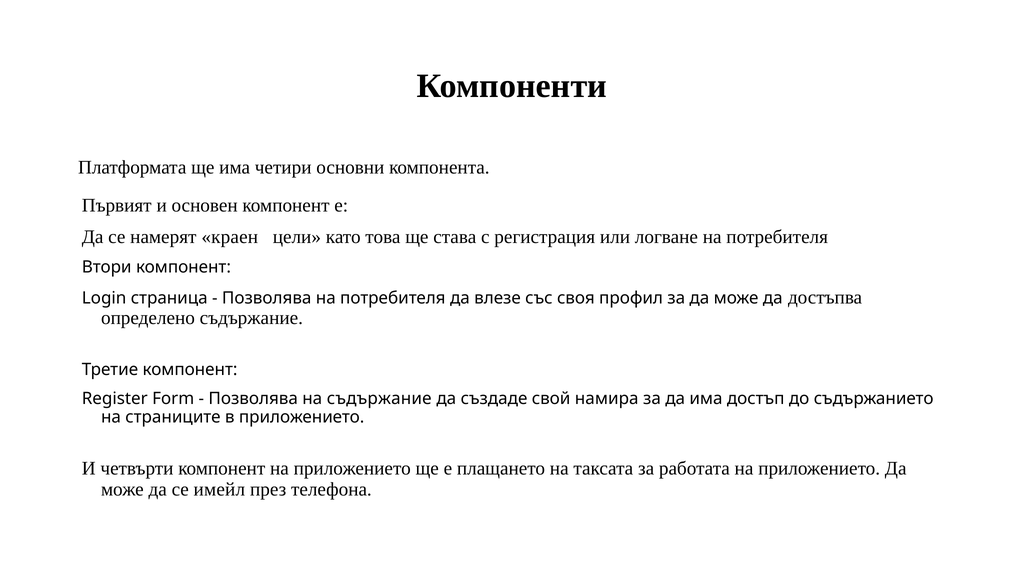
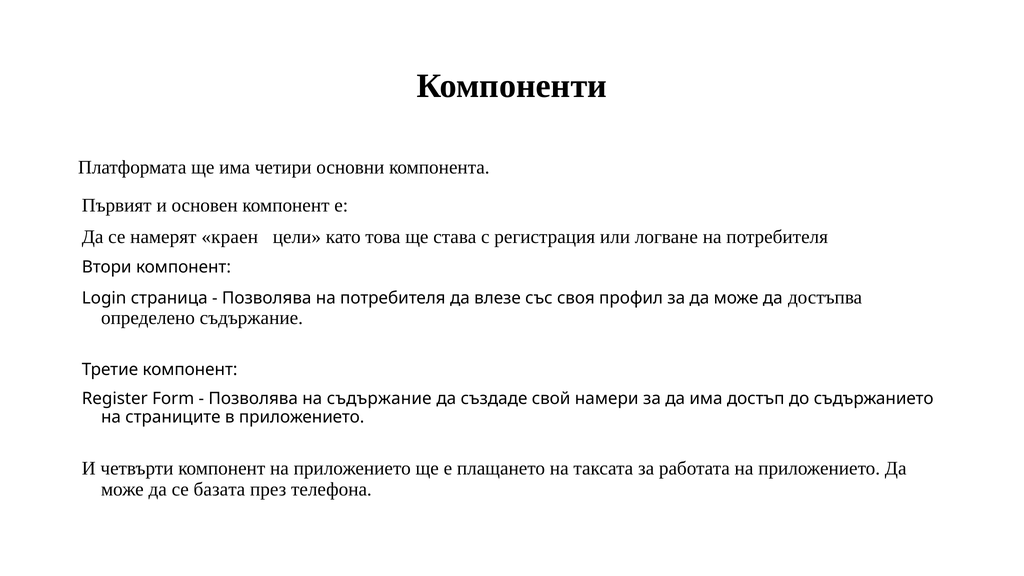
намира: намира -> намери
имейл: имейл -> базата
